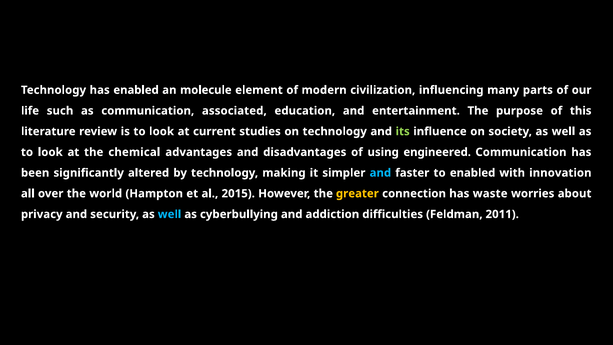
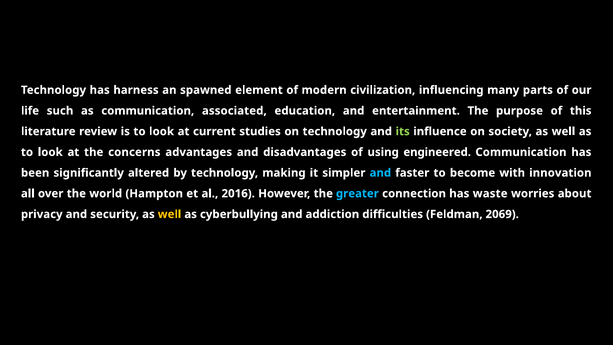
has enabled: enabled -> harness
molecule: molecule -> spawned
chemical: chemical -> concerns
to enabled: enabled -> become
2015: 2015 -> 2016
greater colour: yellow -> light blue
well at (170, 214) colour: light blue -> yellow
2011: 2011 -> 2069
